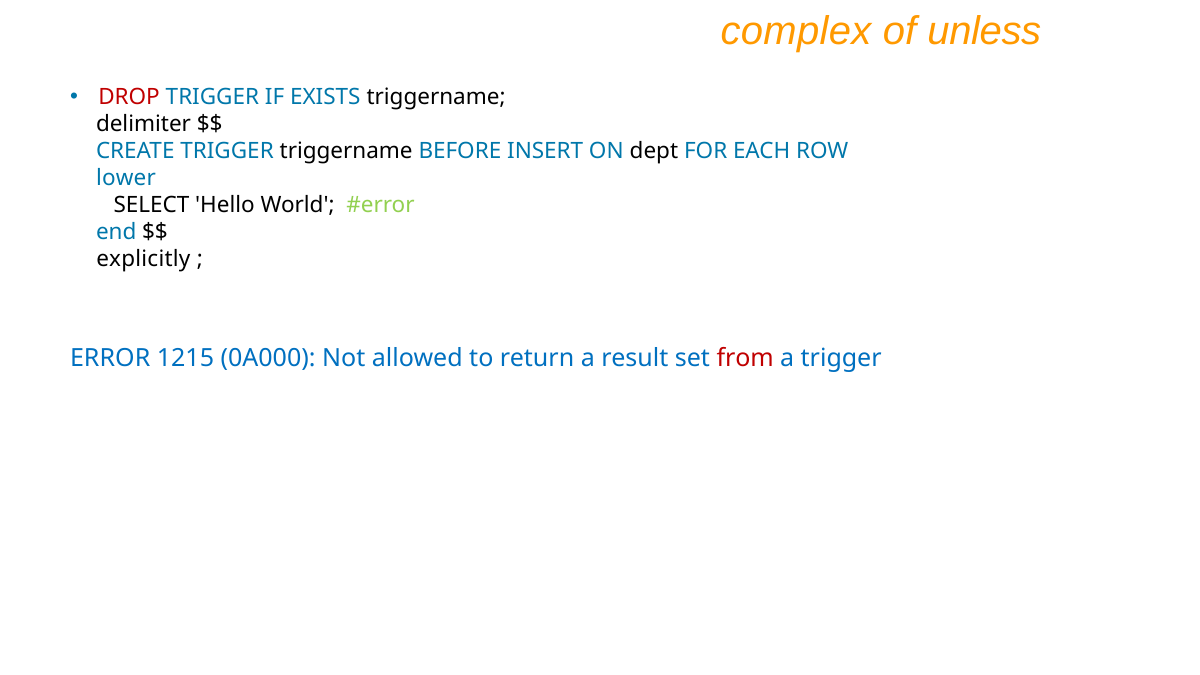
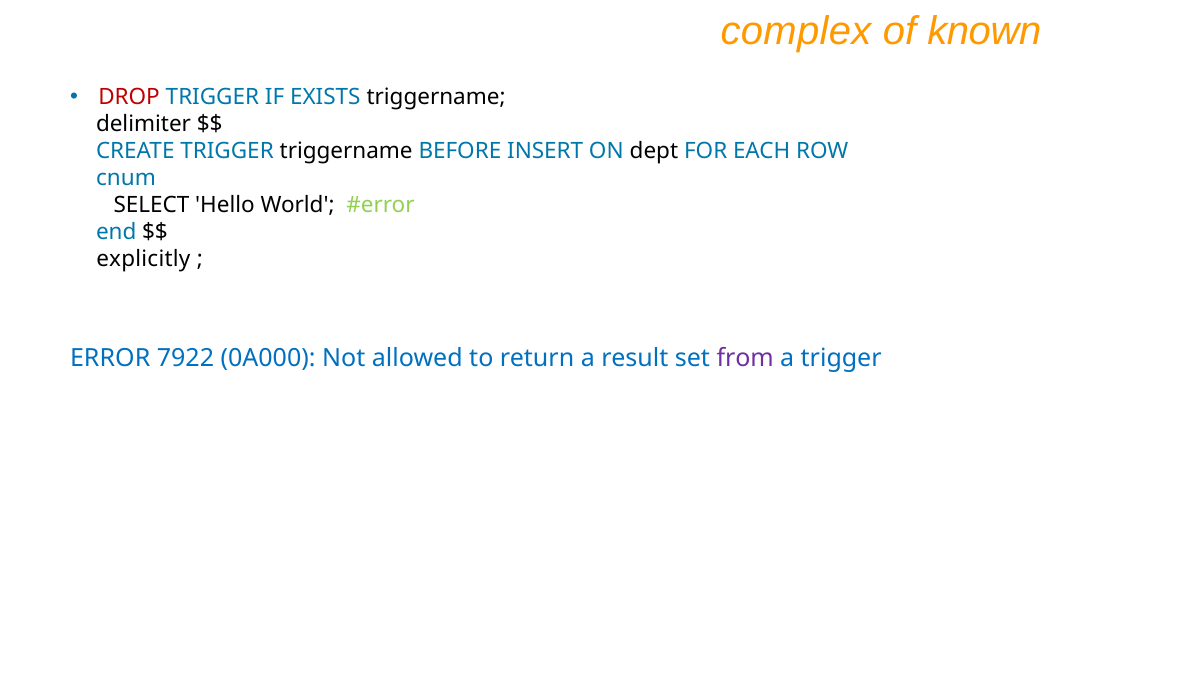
unless: unless -> known
lower: lower -> cnum
1215: 1215 -> 7922
from colour: red -> purple
